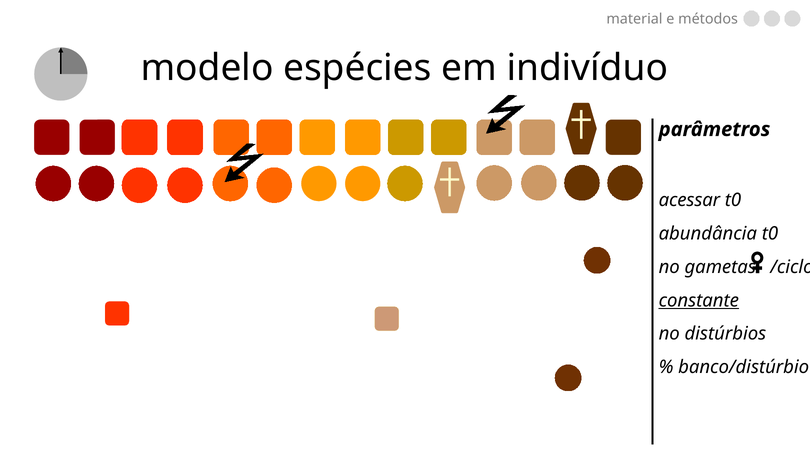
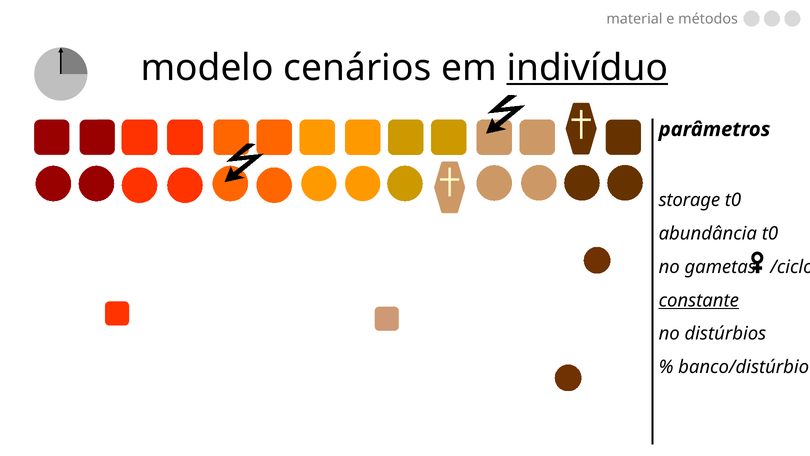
espécies: espécies -> cenários
indivíduo underline: none -> present
acessar: acessar -> storage
